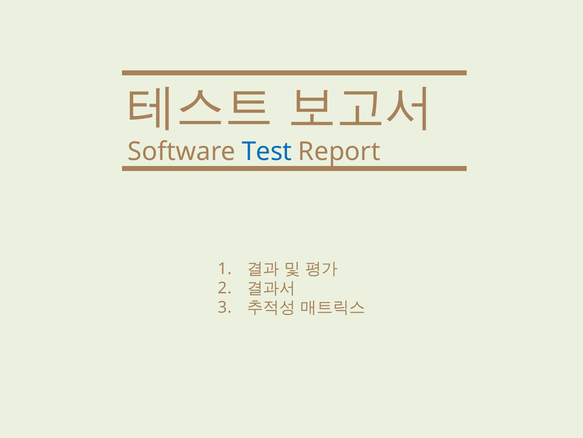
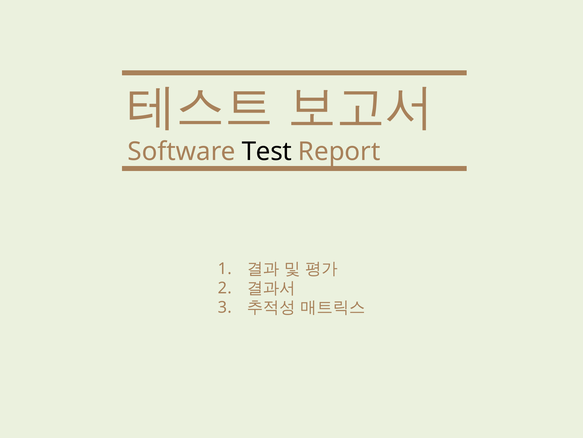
Test colour: blue -> black
